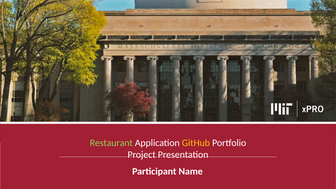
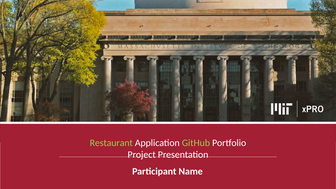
GitHub colour: yellow -> light green
